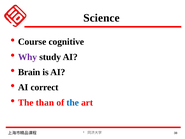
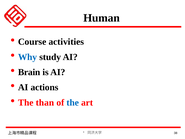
Science: Science -> Human
cognitive: cognitive -> activities
Why colour: purple -> blue
correct: correct -> actions
